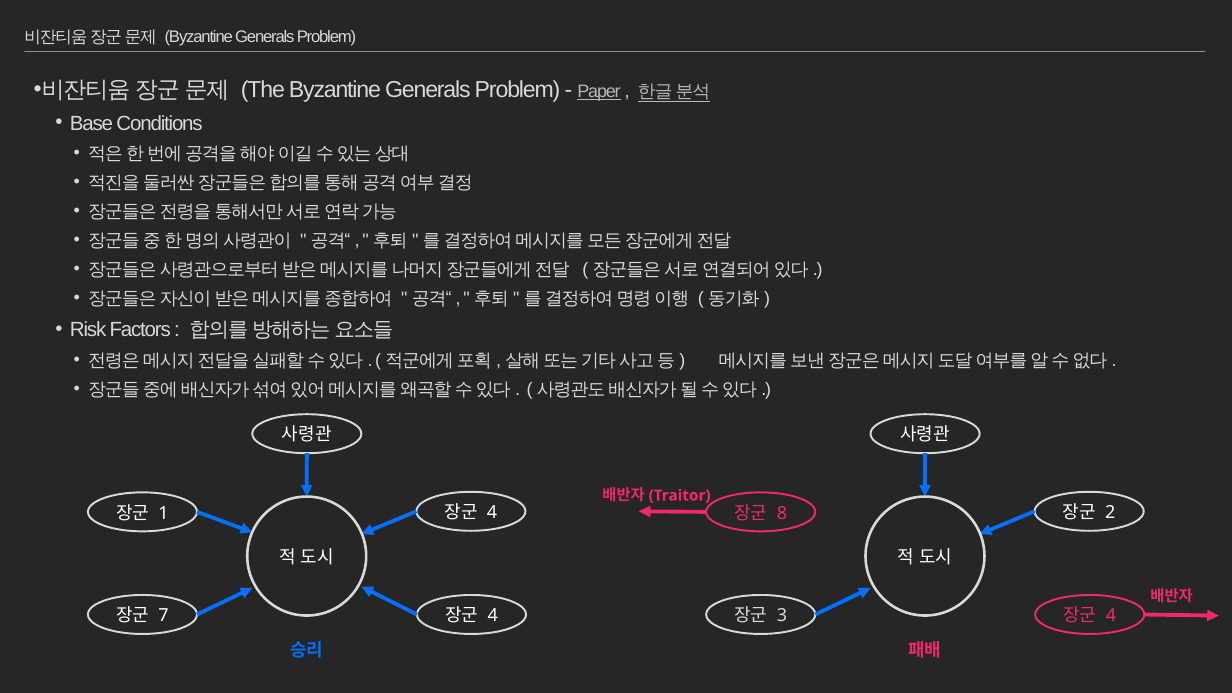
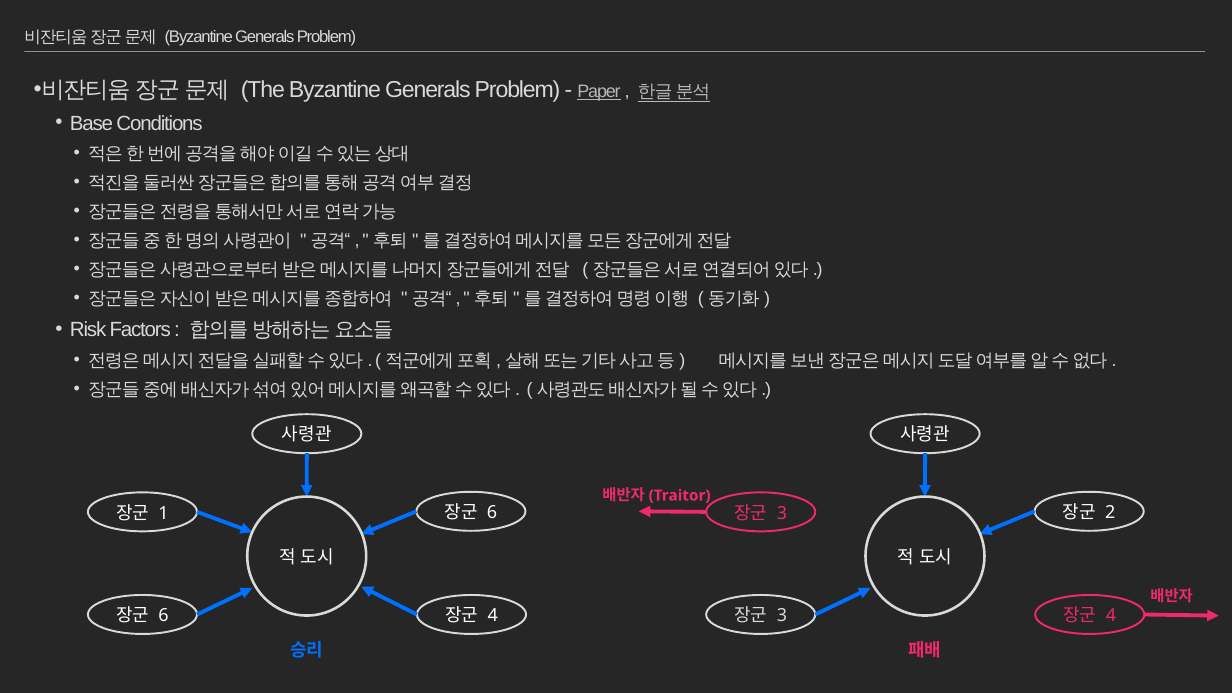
4 at (492, 513): 4 -> 6
8 at (782, 513): 8 -> 3
7 at (164, 616): 7 -> 6
